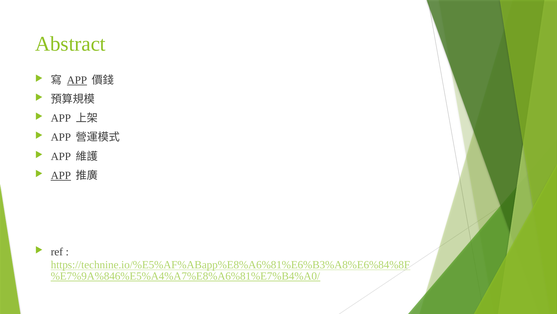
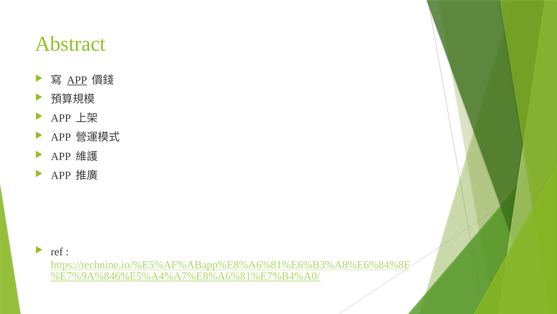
APP at (61, 175) underline: present -> none
